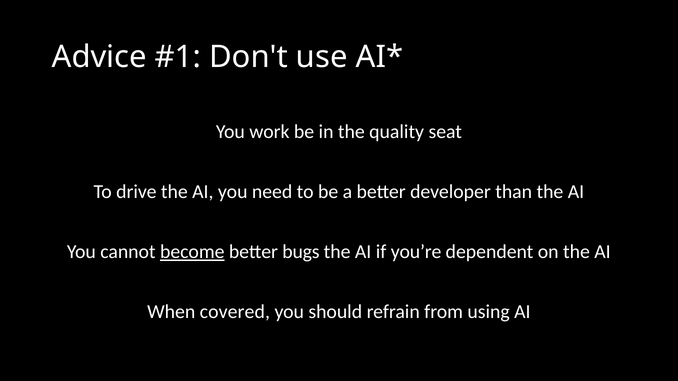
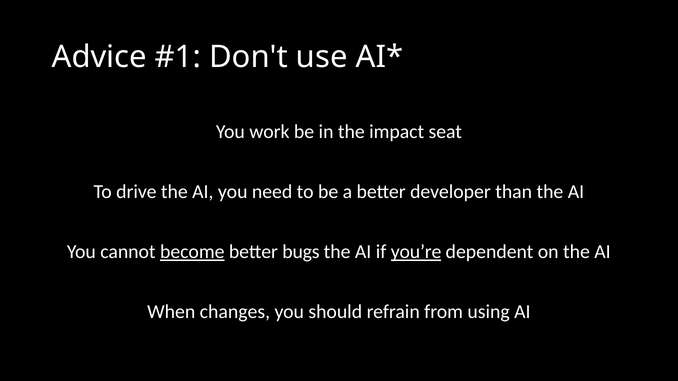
quality: quality -> impact
you’re underline: none -> present
covered: covered -> changes
